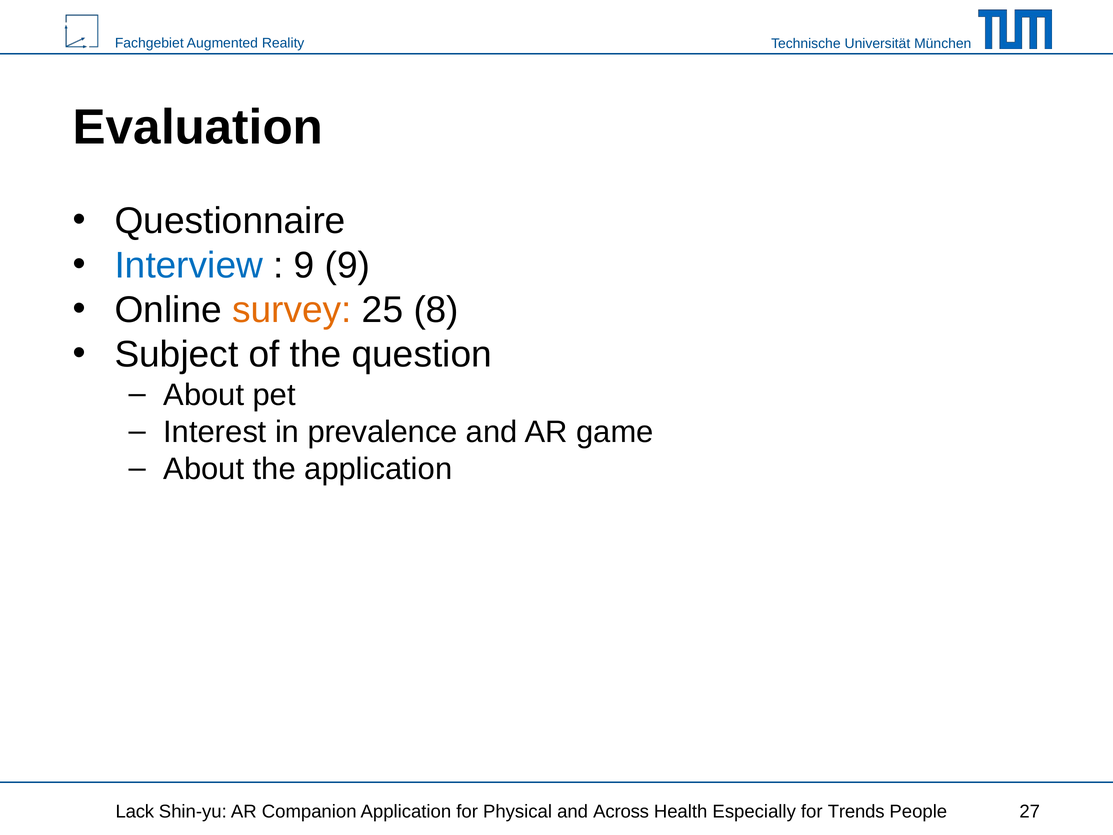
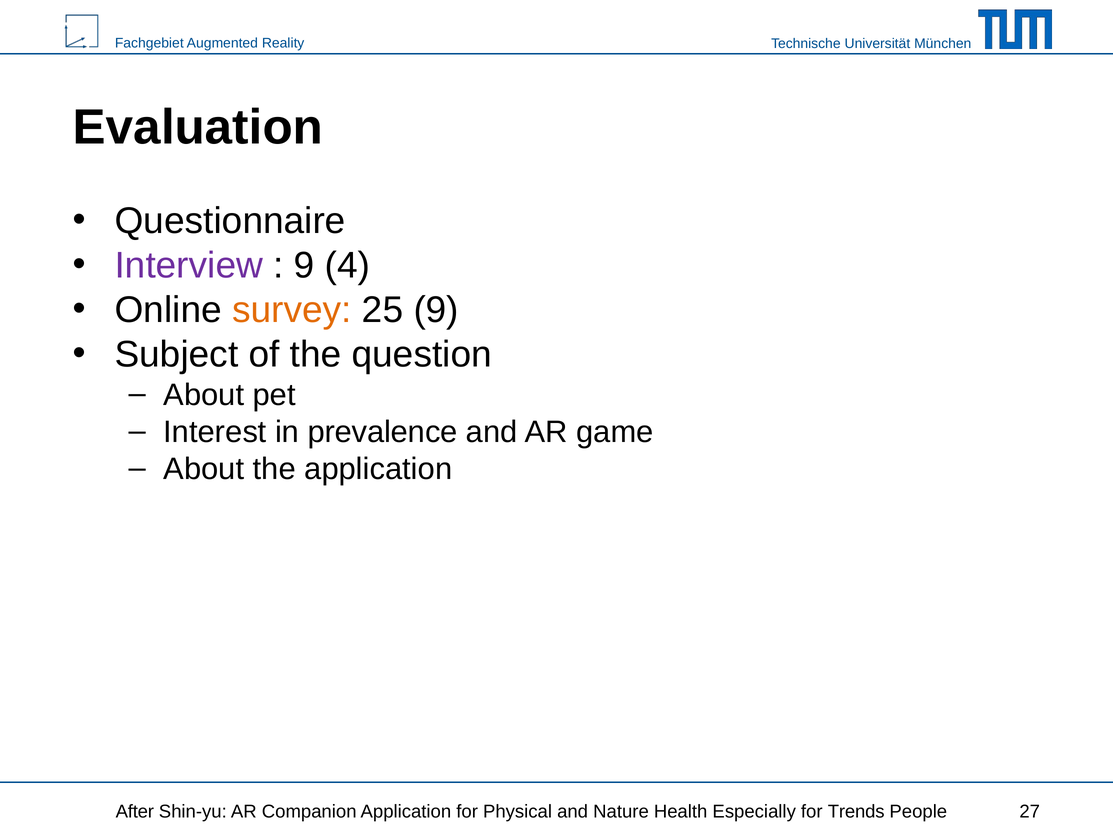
Interview colour: blue -> purple
9 9: 9 -> 4
25 8: 8 -> 9
Lack: Lack -> After
Across: Across -> Nature
